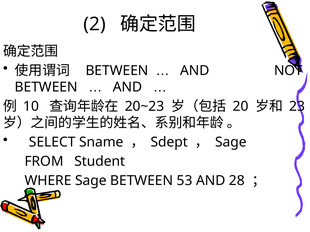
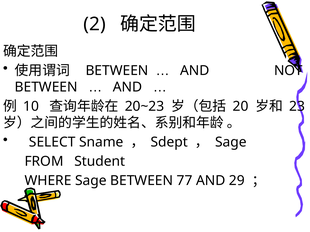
53: 53 -> 77
28: 28 -> 29
